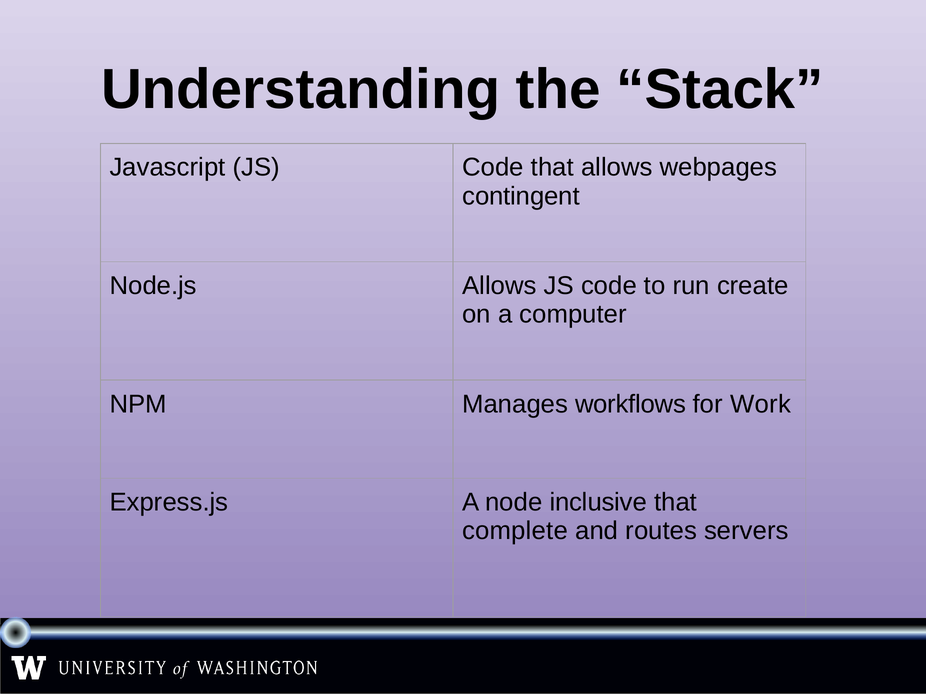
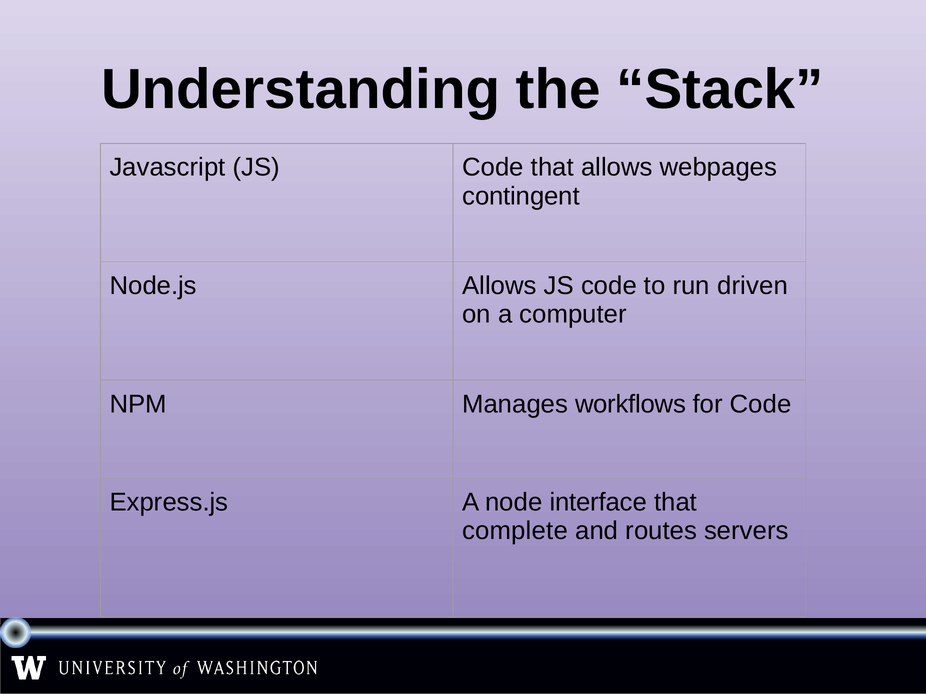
create: create -> driven
for Work: Work -> Code
inclusive: inclusive -> interface
